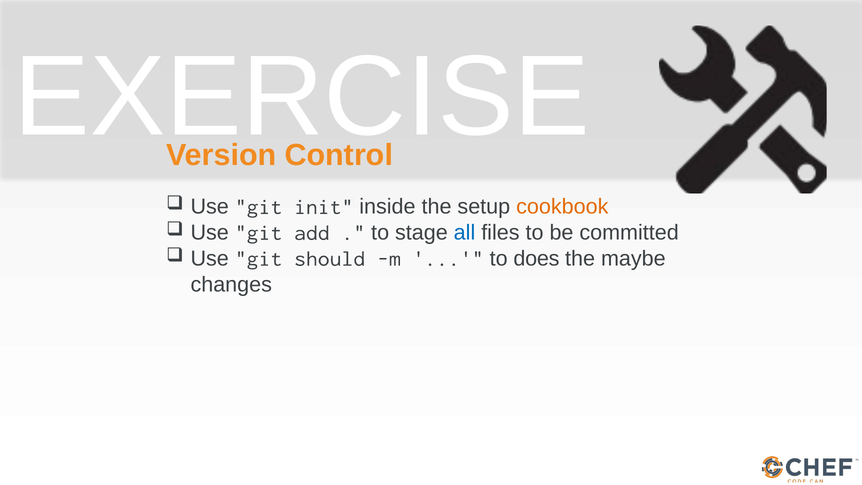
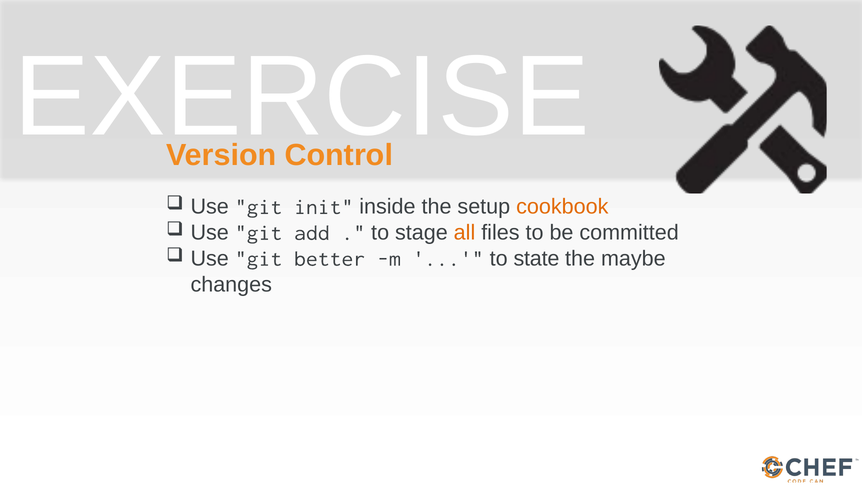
all colour: blue -> orange
should: should -> better
does: does -> state
